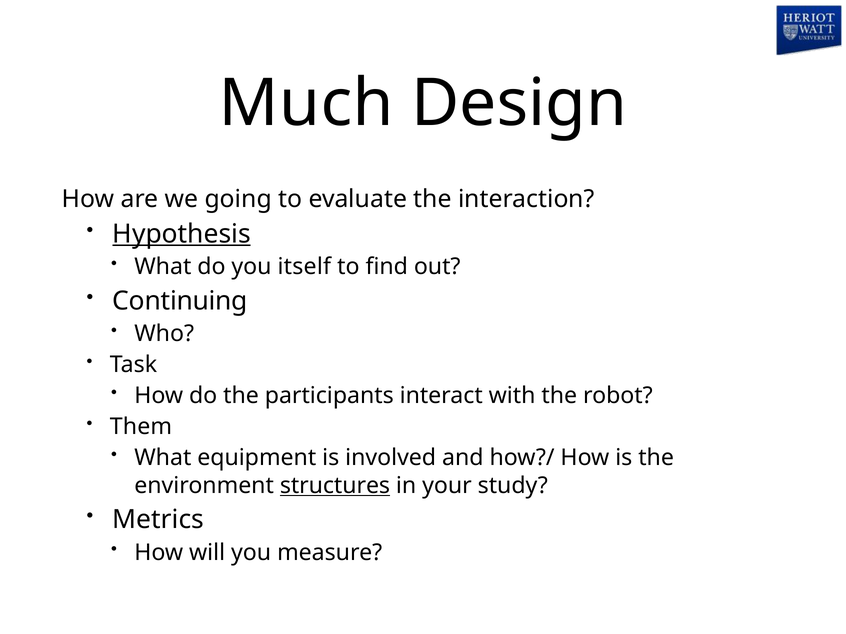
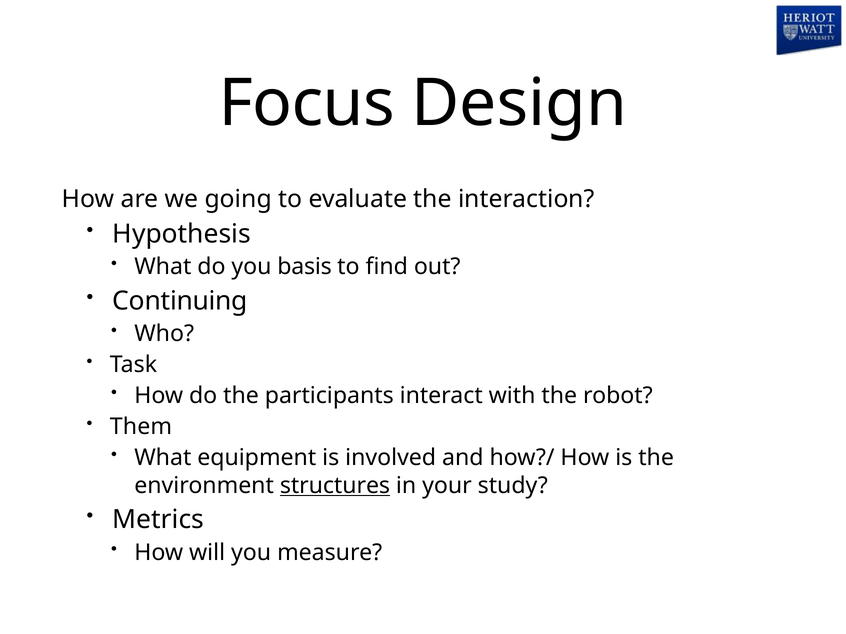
Much: Much -> Focus
Hypothesis underline: present -> none
itself: itself -> basis
